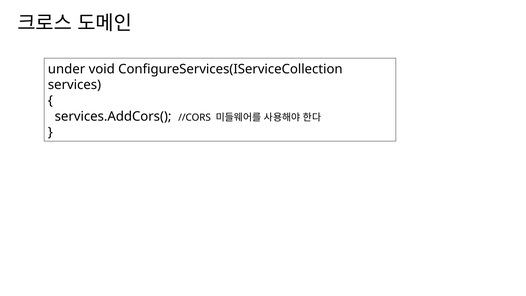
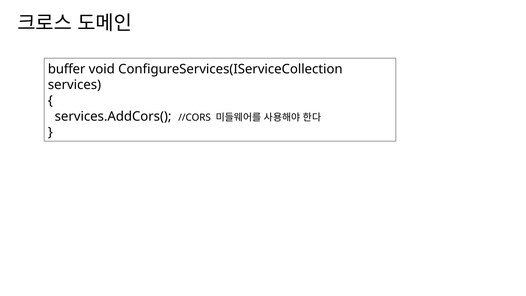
under: under -> buffer
